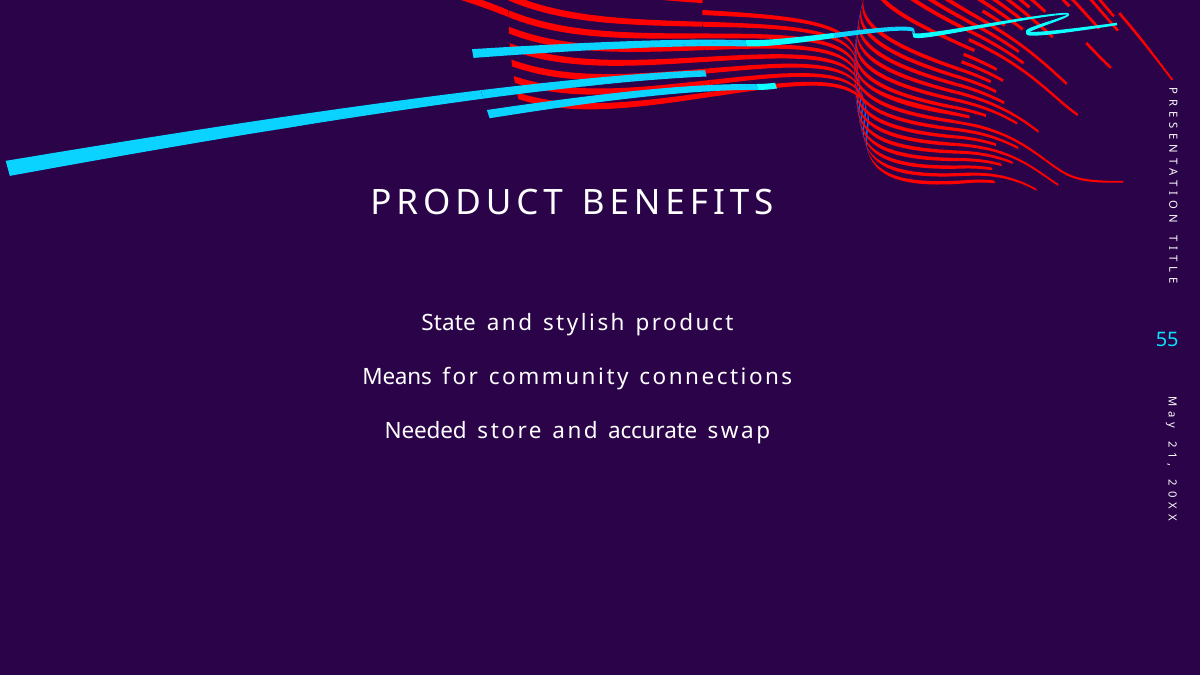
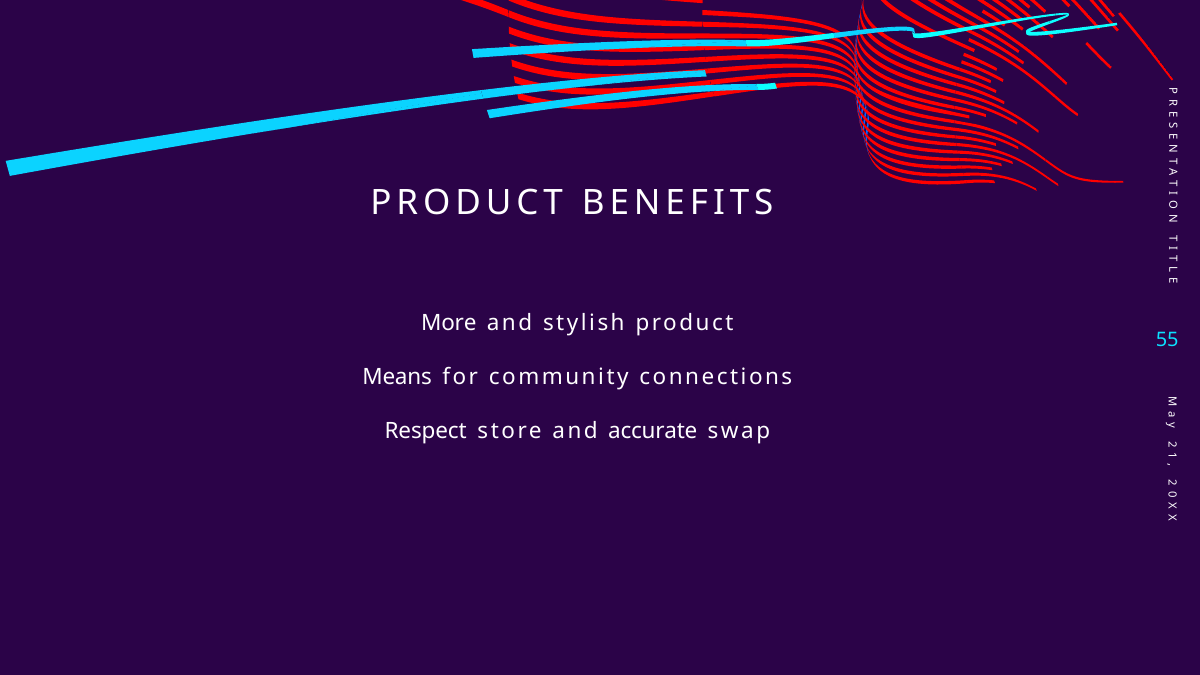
State: State -> More
Needed: Needed -> Respect
